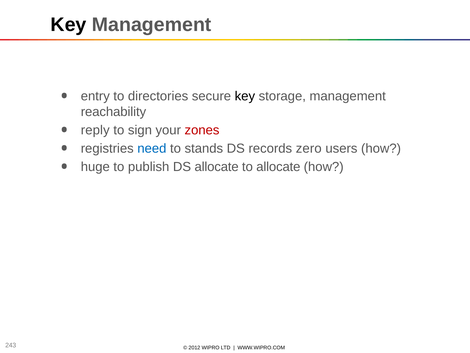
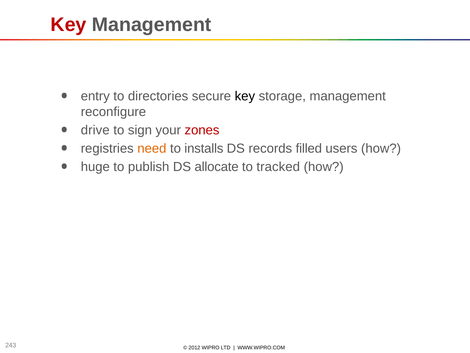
Key at (69, 25) colour: black -> red
reachability: reachability -> reconfigure
reply: reply -> drive
need colour: blue -> orange
stands: stands -> installs
zero: zero -> filled
to allocate: allocate -> tracked
